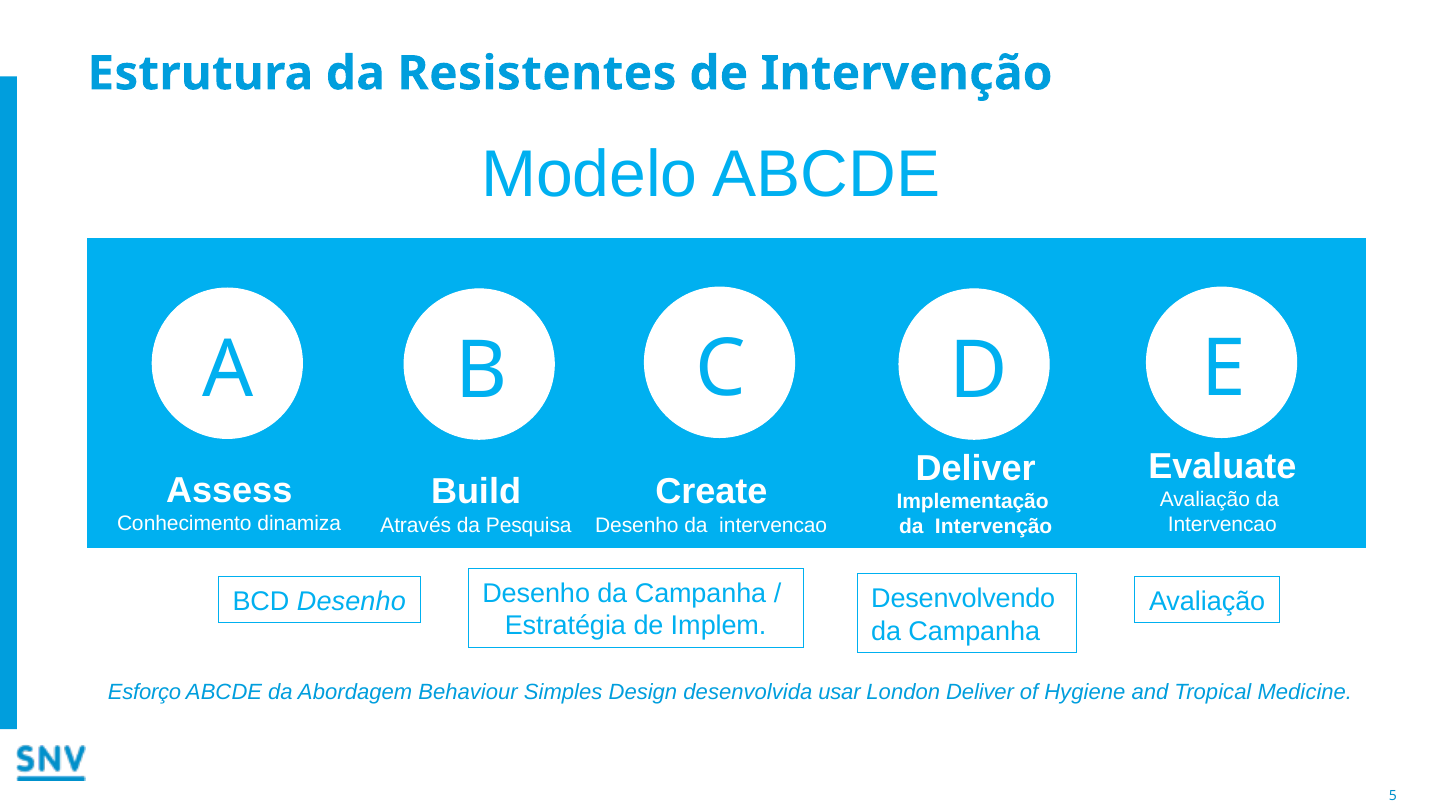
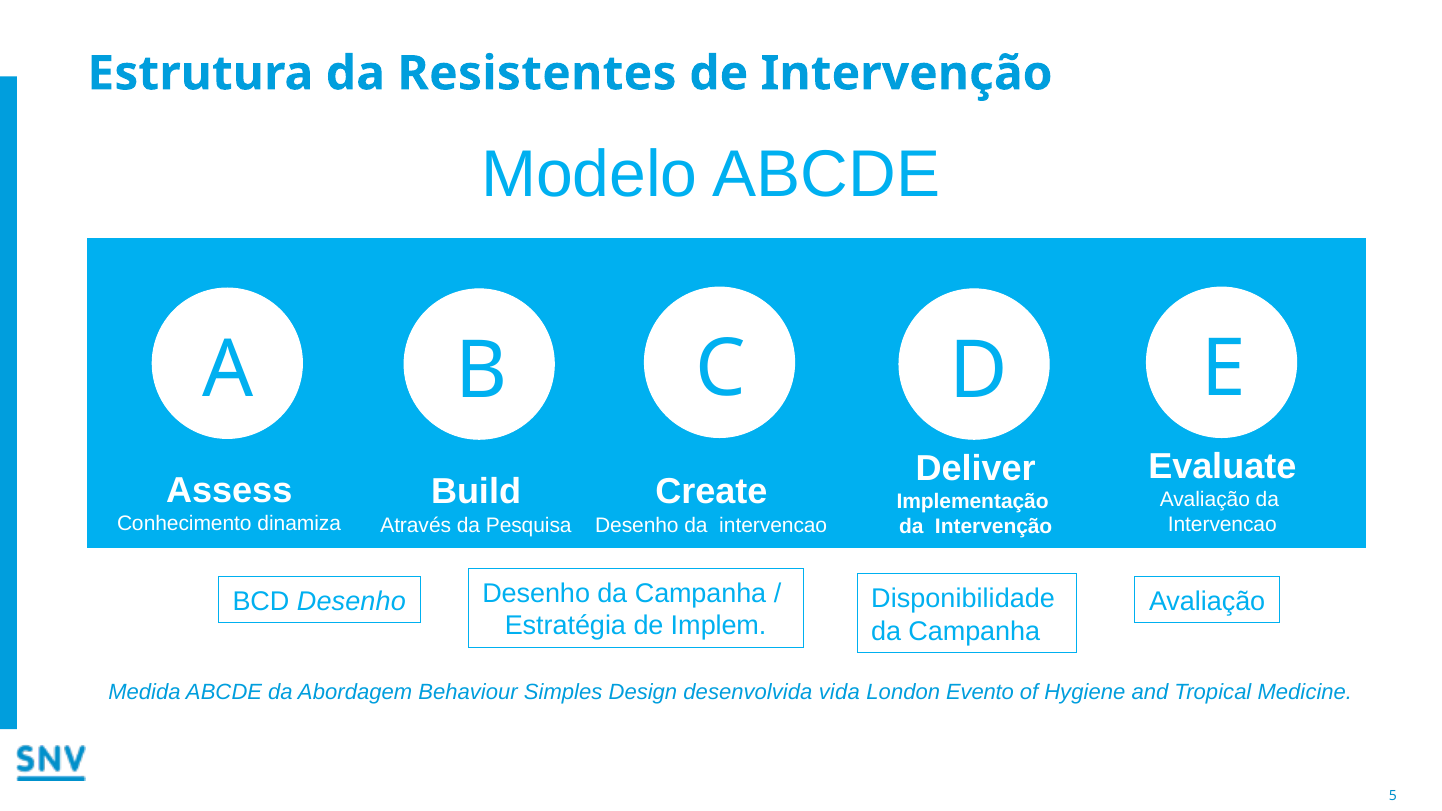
Desenvolvendo: Desenvolvendo -> Disponibilidade
Esforço: Esforço -> Medida
usar: usar -> vida
London Deliver: Deliver -> Evento
